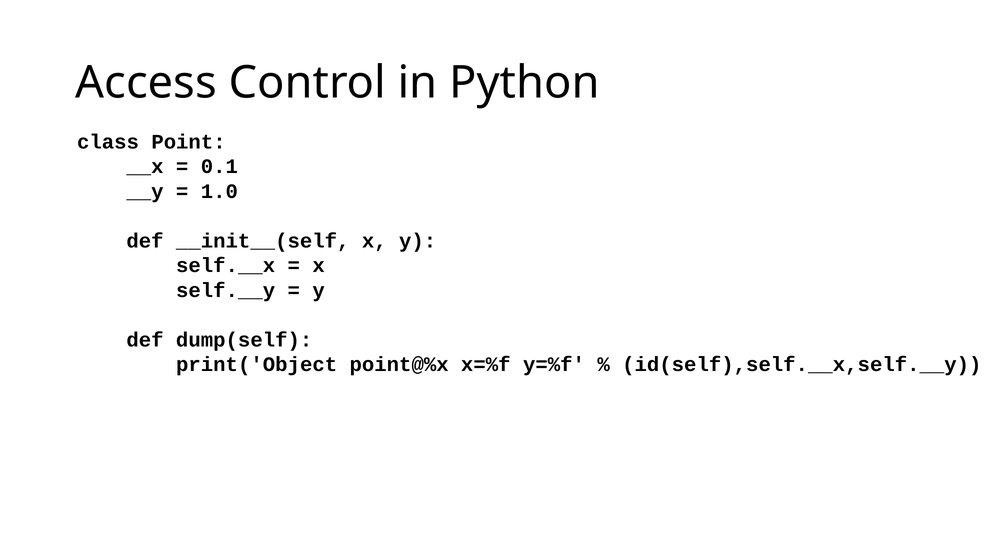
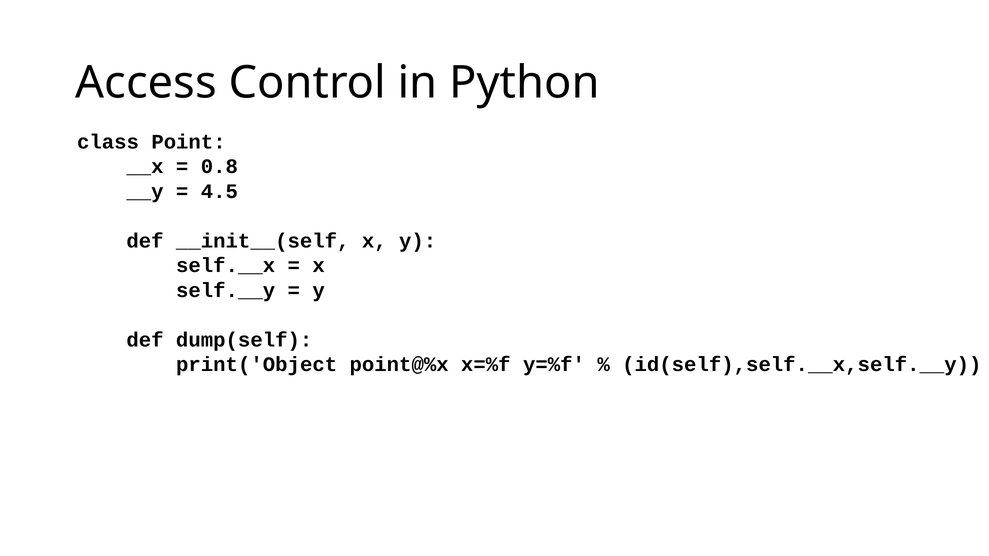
0.1: 0.1 -> 0.8
1.0: 1.0 -> 4.5
